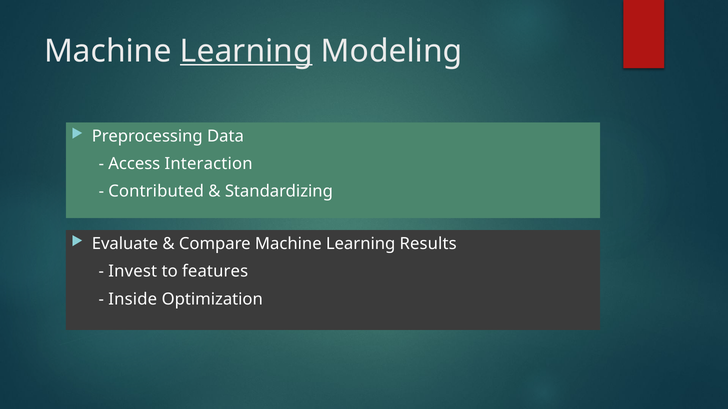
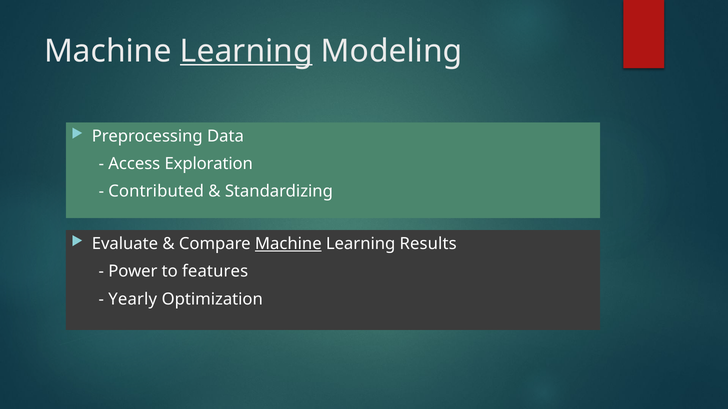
Interaction: Interaction -> Exploration
Machine at (288, 244) underline: none -> present
Invest: Invest -> Power
Inside: Inside -> Yearly
